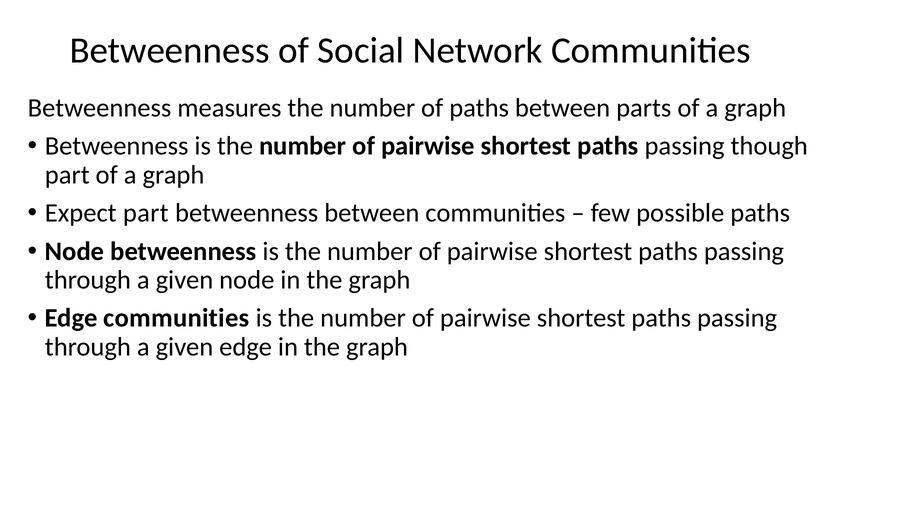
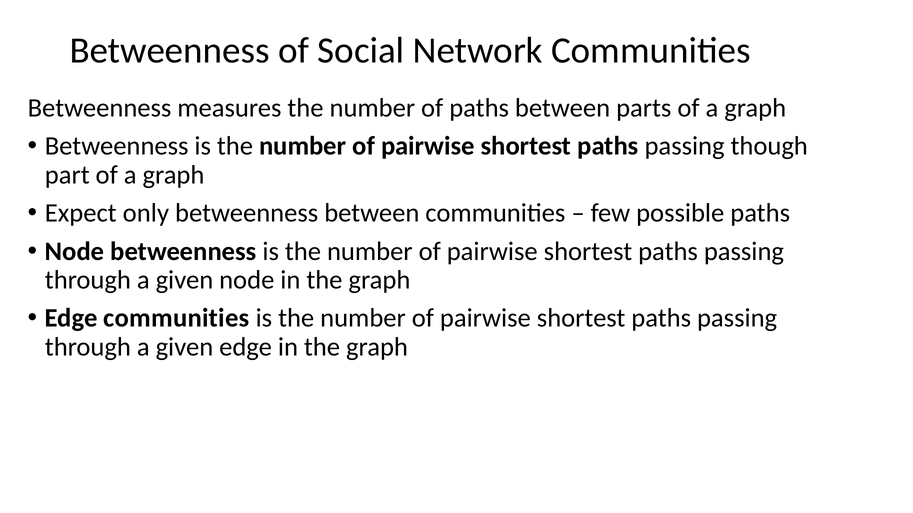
Expect part: part -> only
